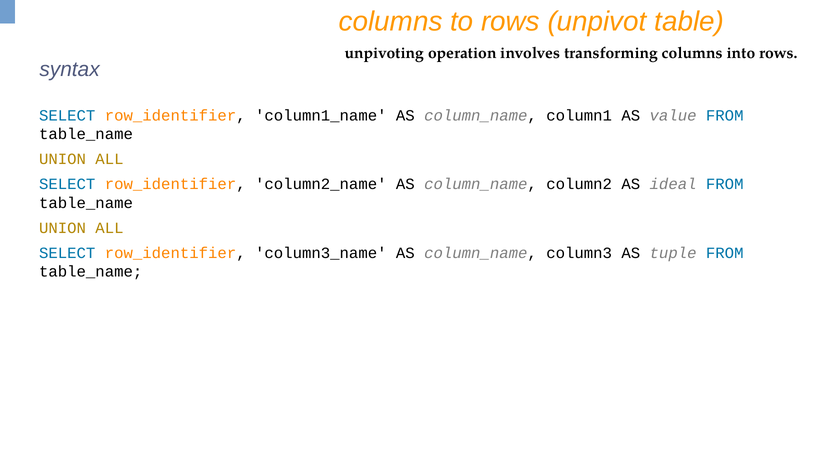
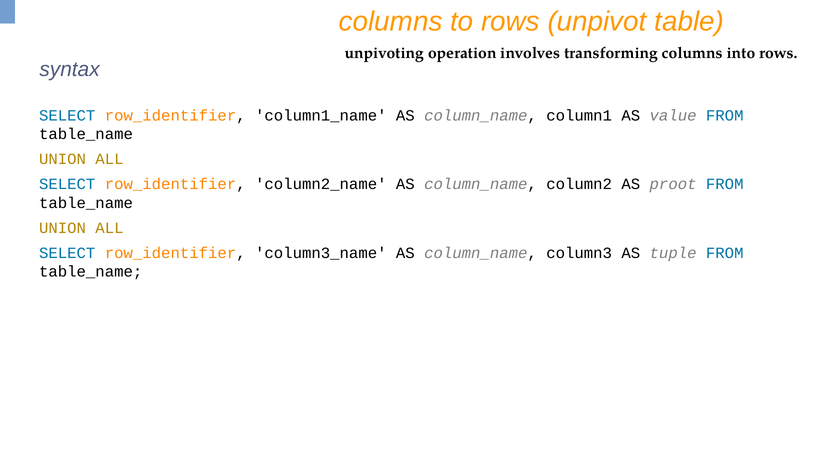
ideal: ideal -> proot
